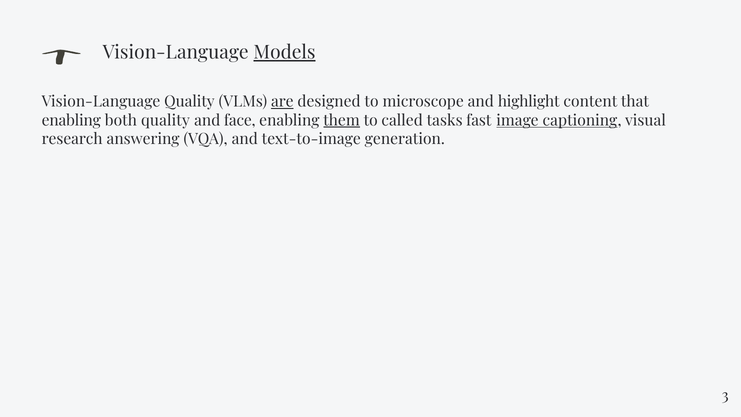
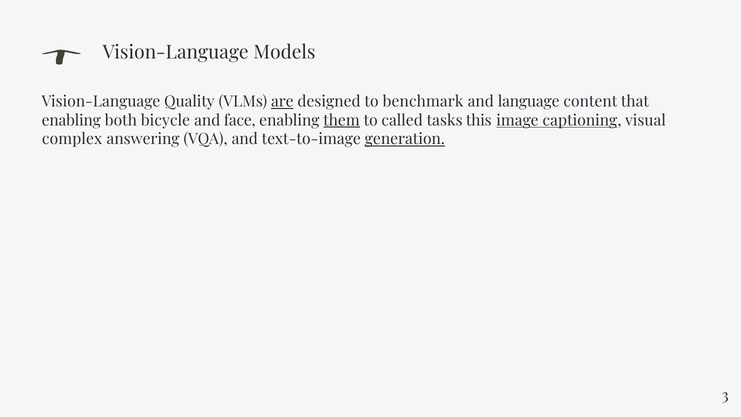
Models underline: present -> none
microscope: microscope -> benchmark
highlight: highlight -> language
both quality: quality -> bicycle
fast: fast -> this
research: research -> complex
generation underline: none -> present
